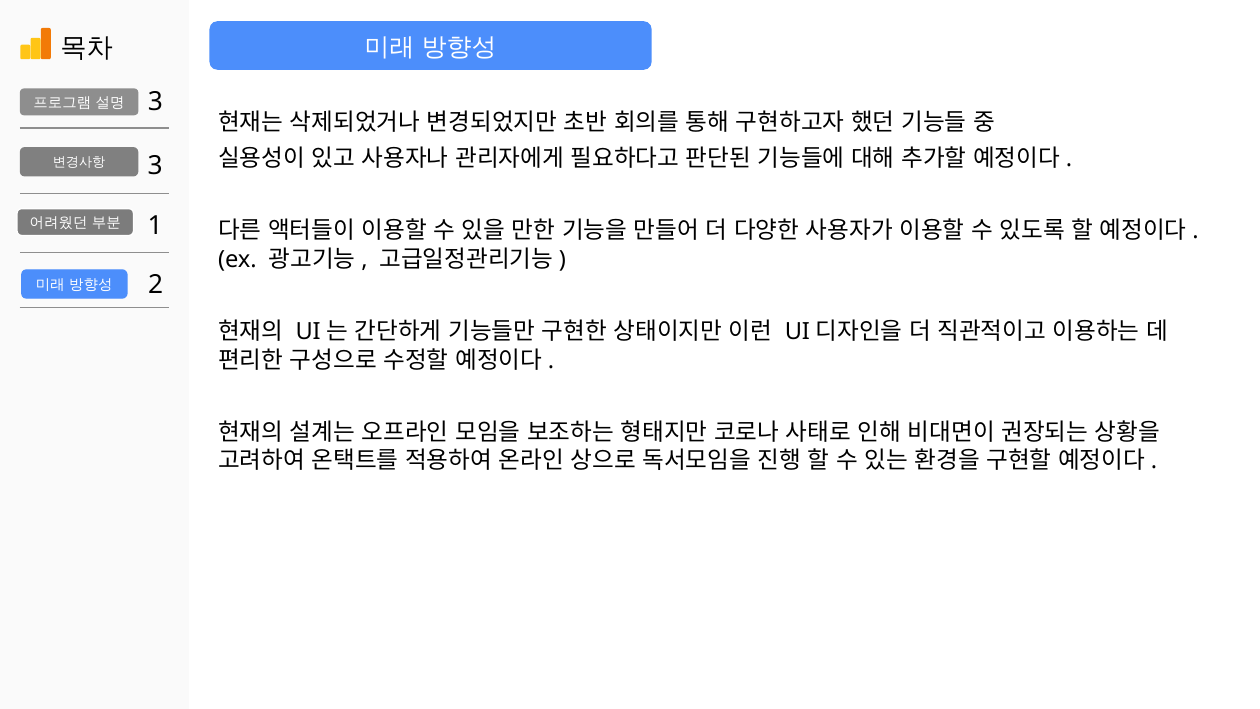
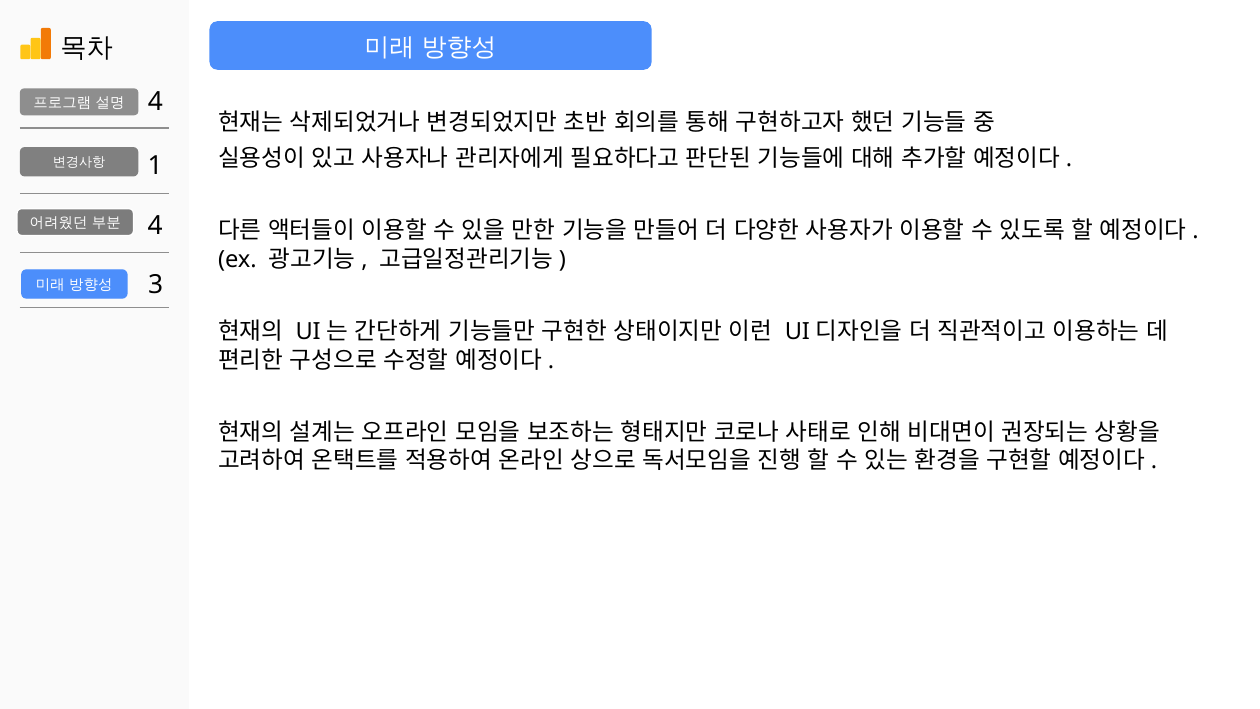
3 at (155, 102): 3 -> 4
3 at (155, 165): 3 -> 1
1 at (155, 226): 1 -> 4
2: 2 -> 3
